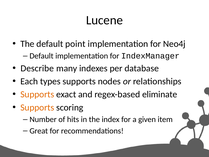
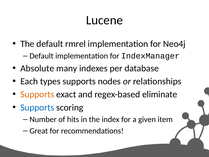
point: point -> rmrel
Describe: Describe -> Absolute
Supports at (37, 107) colour: orange -> blue
